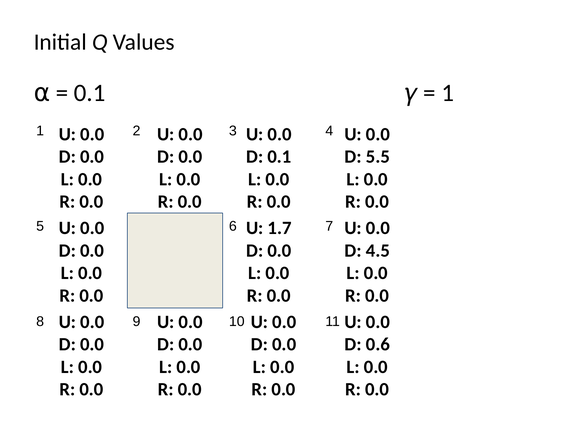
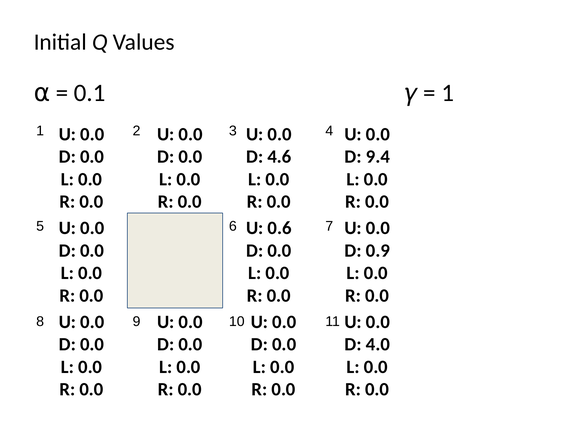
D 0.1: 0.1 -> 4.6
5.5: 5.5 -> 9.4
1.7: 1.7 -> 0.6
4.5: 4.5 -> 0.9
0.6: 0.6 -> 4.0
